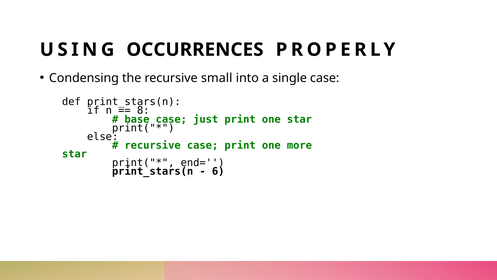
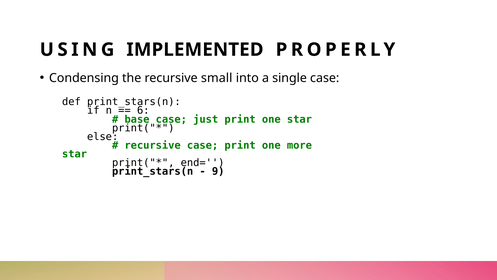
OCCURRENCES: OCCURRENCES -> IMPLEMENTED
8: 8 -> 6
6: 6 -> 9
